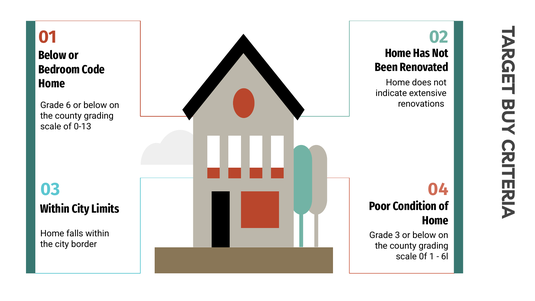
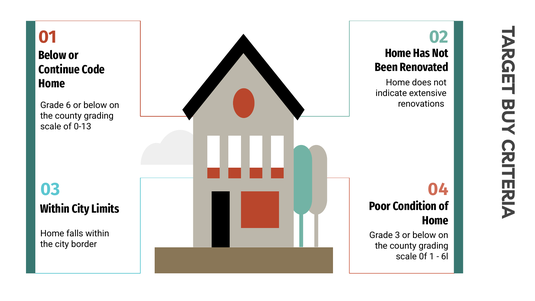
Bedroom: Bedroom -> Continue
